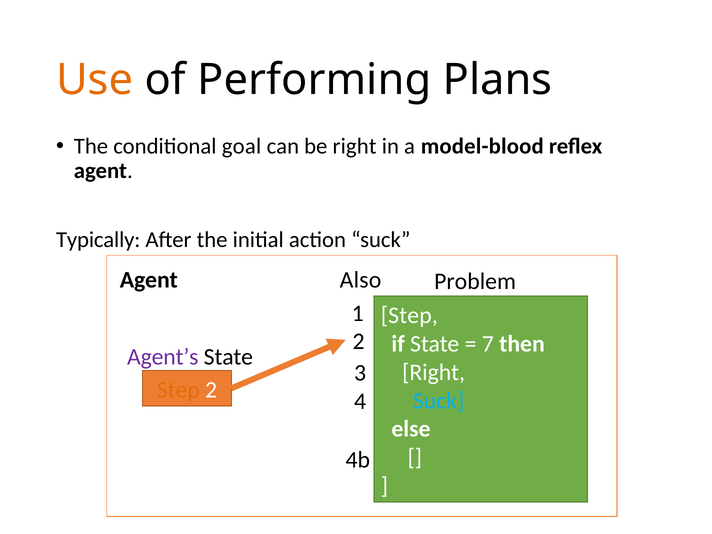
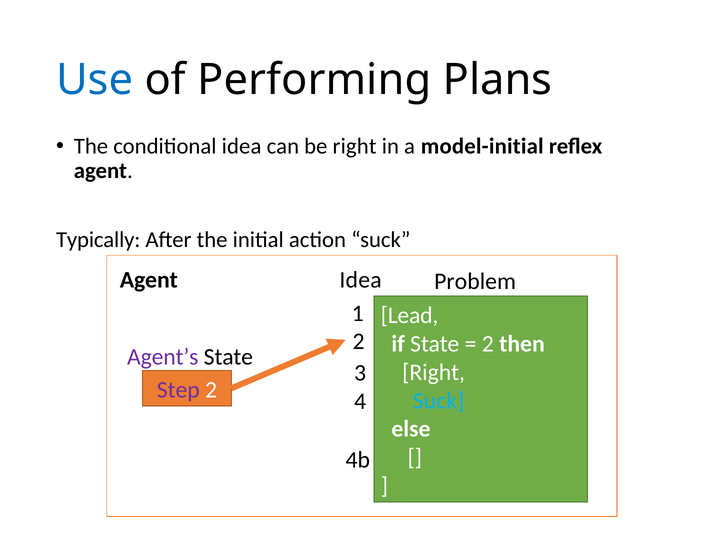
Use colour: orange -> blue
conditional goal: goal -> idea
model-blood: model-blood -> model-initial
Also at (361, 280): Also -> Idea
Step at (409, 315): Step -> Lead
7 at (488, 344): 7 -> 2
Step at (178, 390) colour: orange -> purple
